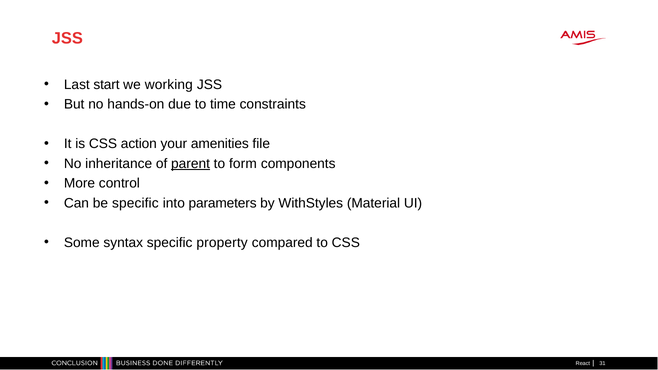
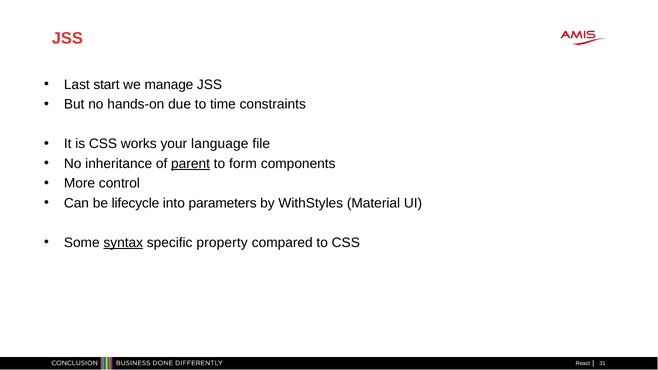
working: working -> manage
action: action -> works
amenities: amenities -> language
be specific: specific -> lifecycle
syntax underline: none -> present
